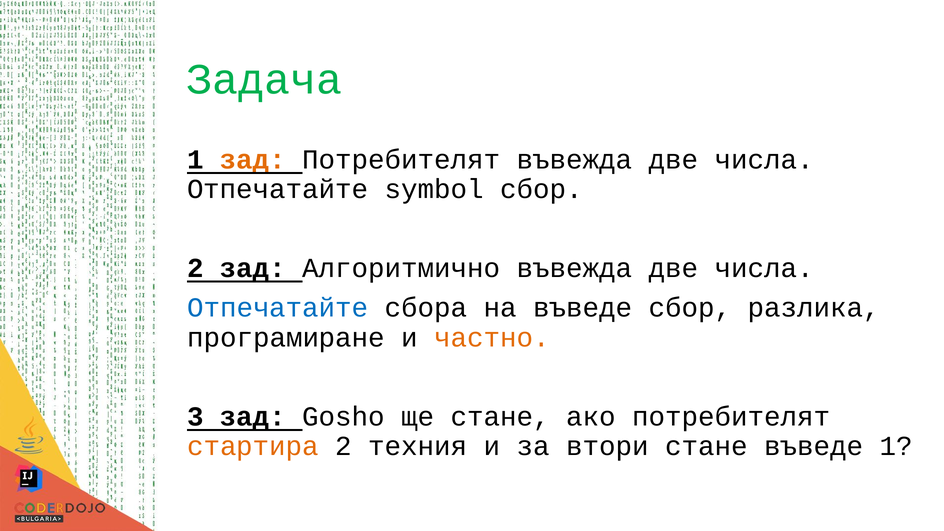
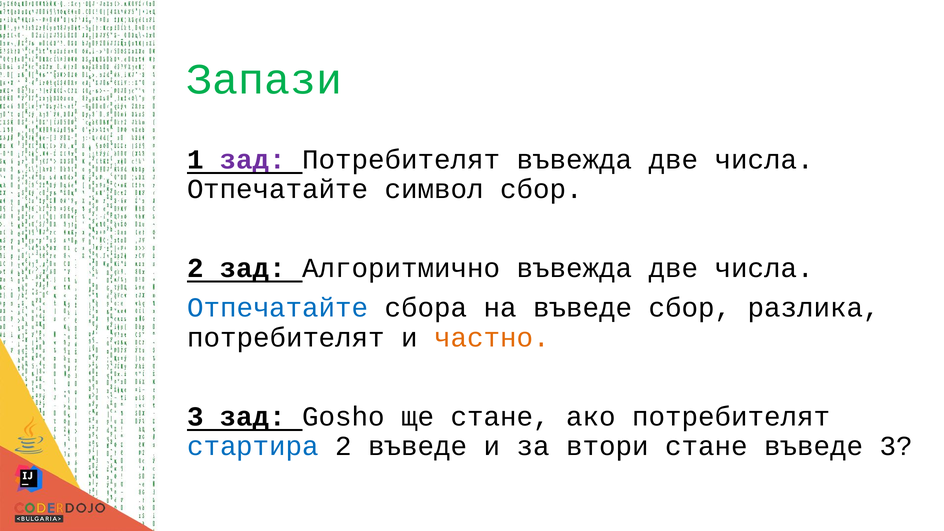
Задача: Задача -> Запази
зад at (253, 160) colour: orange -> purple
symbol: symbol -> символ
програмиране at (286, 337): програмиране -> потребителят
стартира colour: orange -> blue
2 техния: техния -> въведе
въведе 1: 1 -> 3
